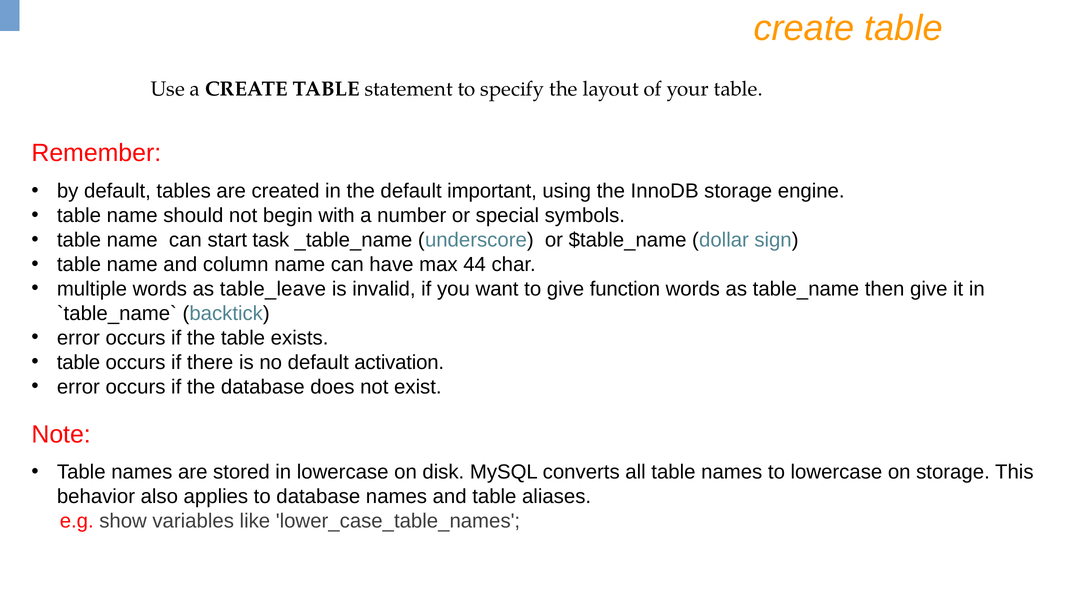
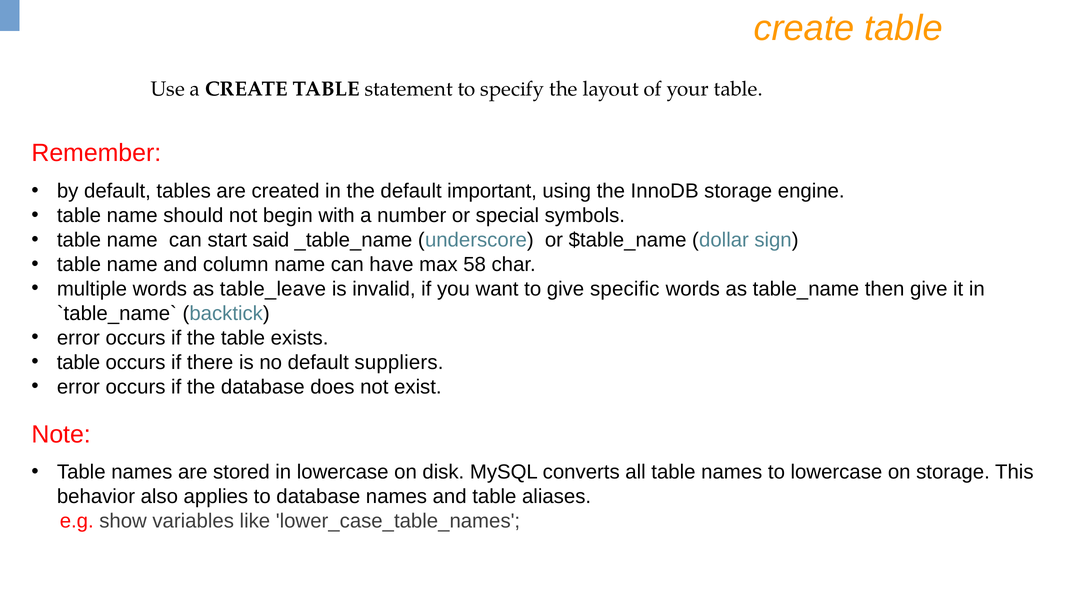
task: task -> said
44: 44 -> 58
function: function -> specific
activation: activation -> suppliers
